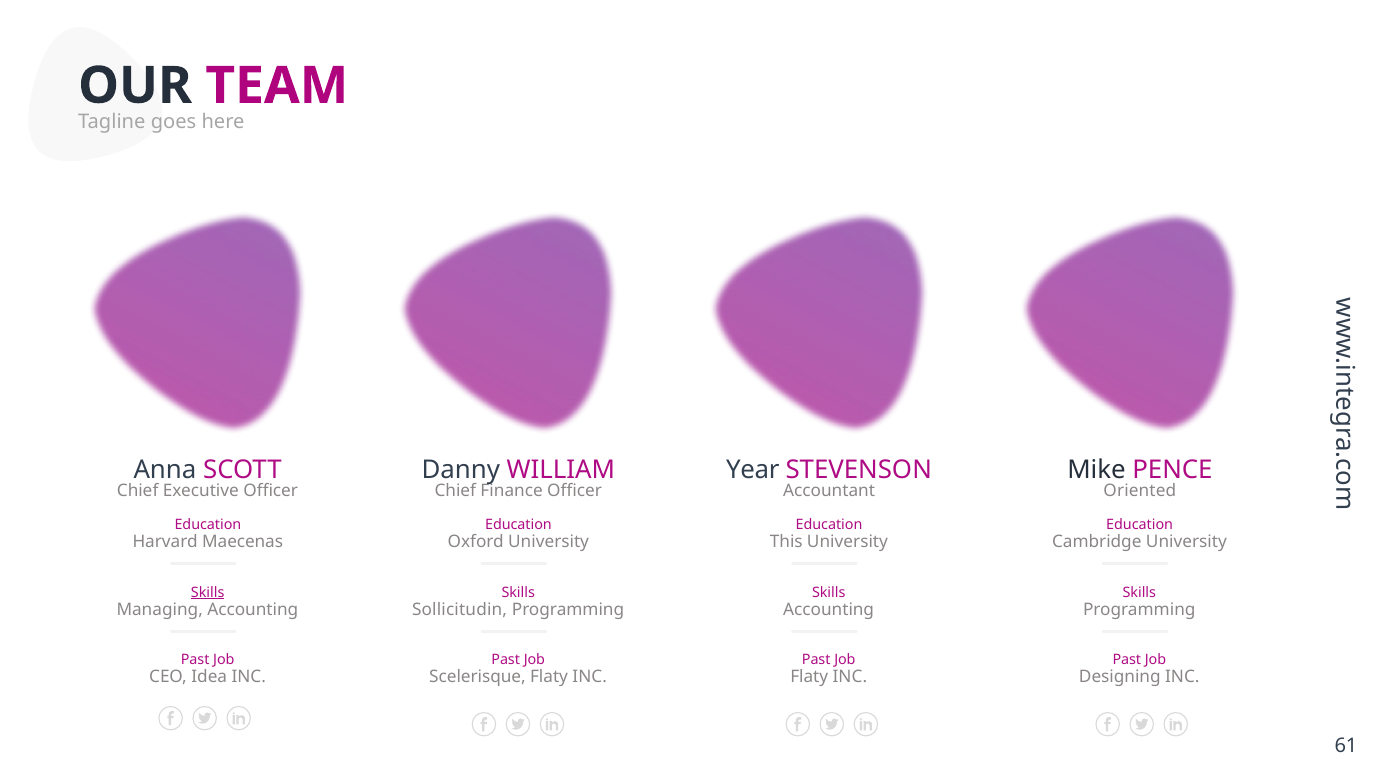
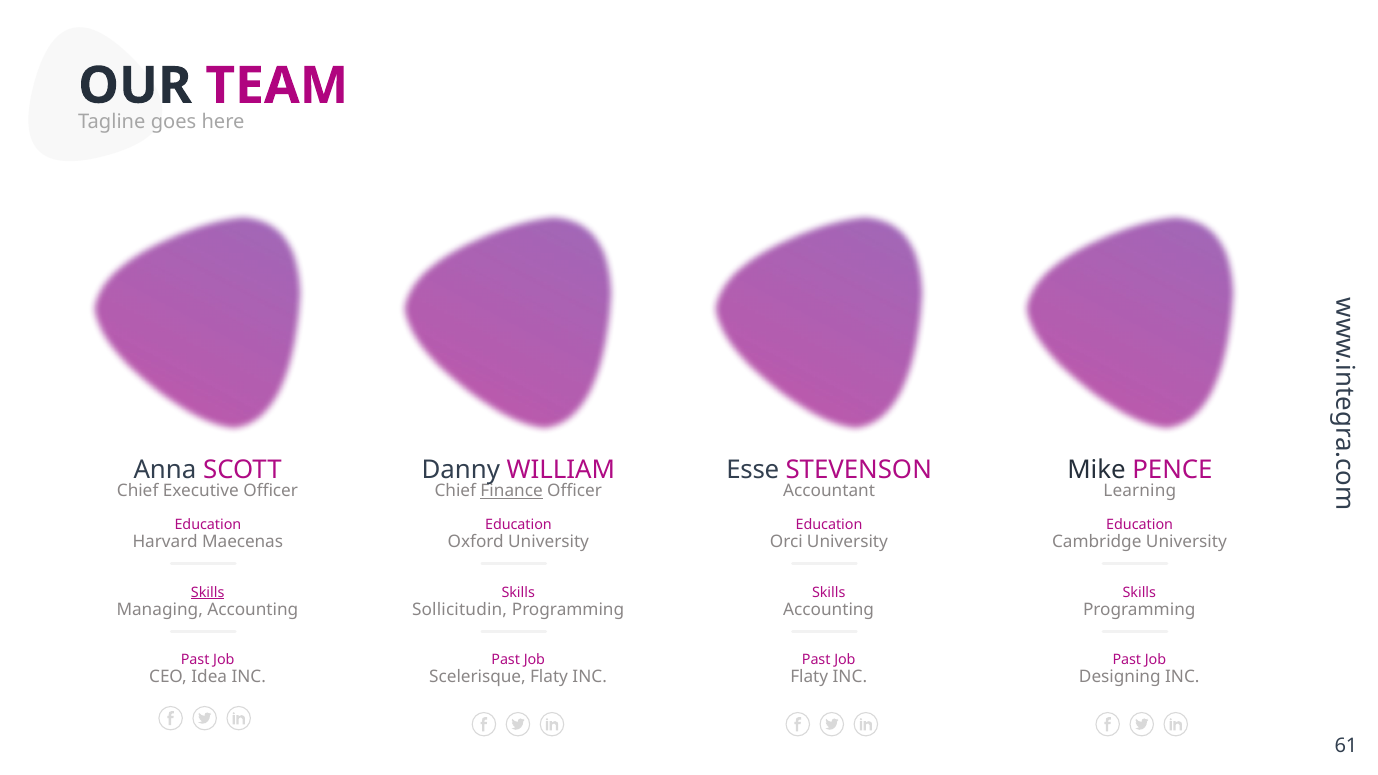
Year: Year -> Esse
Finance underline: none -> present
Oriented: Oriented -> Learning
This: This -> Orci
